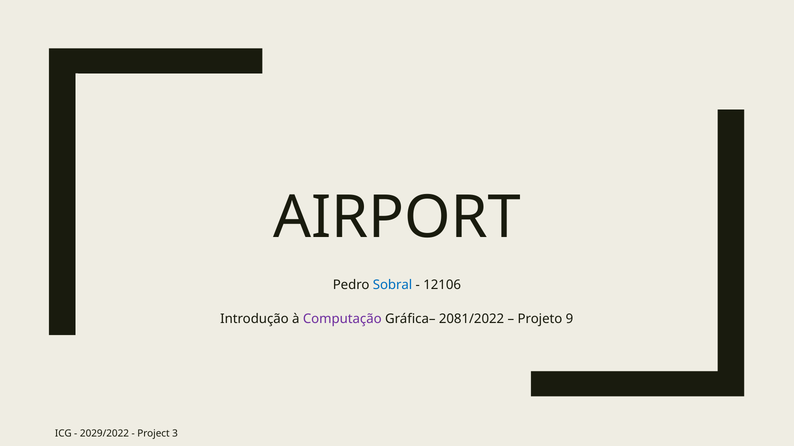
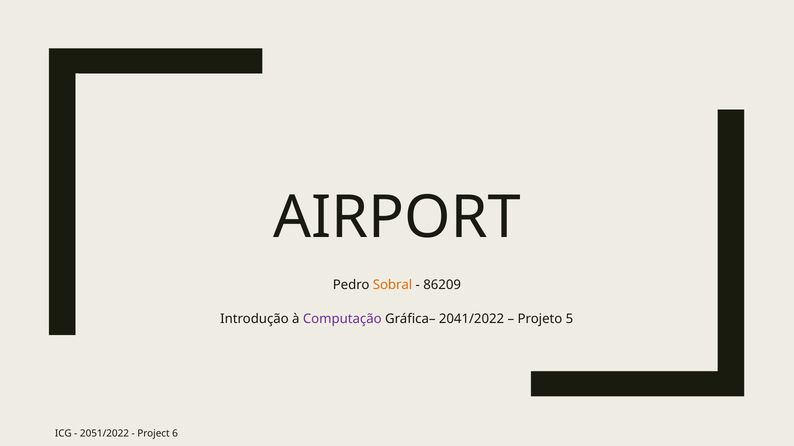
Sobral colour: blue -> orange
12106: 12106 -> 86209
2081/2022: 2081/2022 -> 2041/2022
9: 9 -> 5
2029/2022: 2029/2022 -> 2051/2022
3: 3 -> 6
